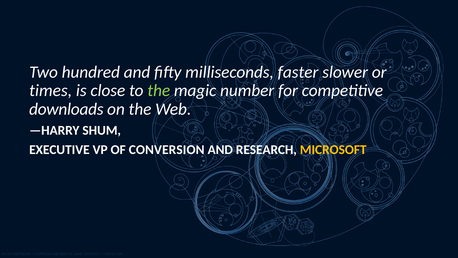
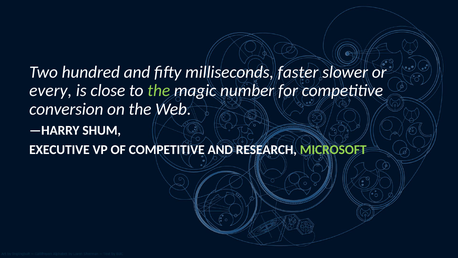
times: times -> every
downloads: downloads -> conversion
OF CONVERSION: CONVERSION -> COMPETITIVE
MICROSOFT colour: yellow -> light green
